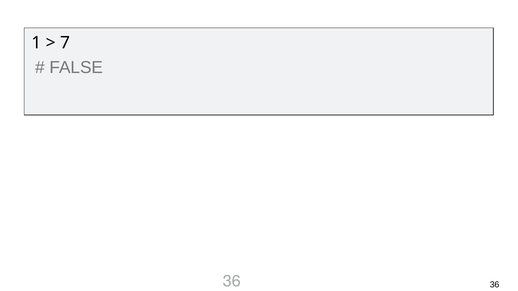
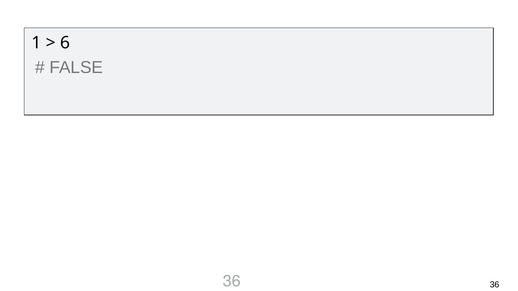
7 at (65, 43): 7 -> 6
